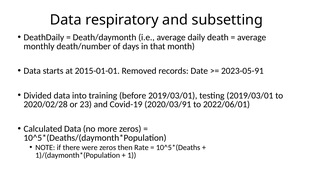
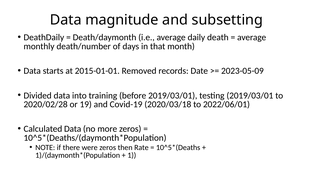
respiratory: respiratory -> magnitude
2023-05-91: 2023-05-91 -> 2023-05-09
23: 23 -> 19
2020/03/91: 2020/03/91 -> 2020/03/18
